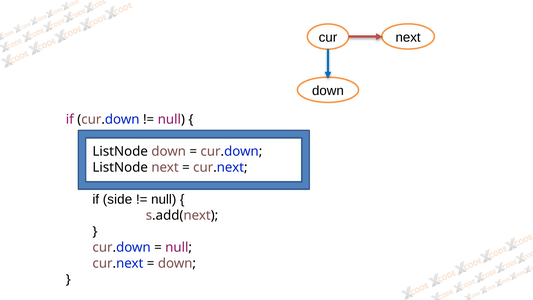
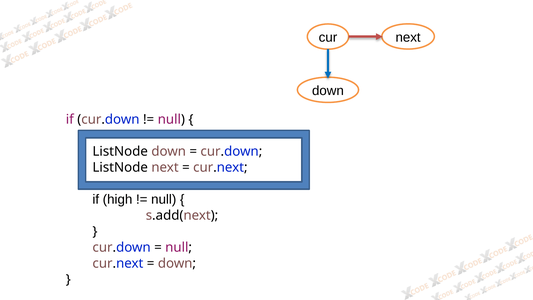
side: side -> high
